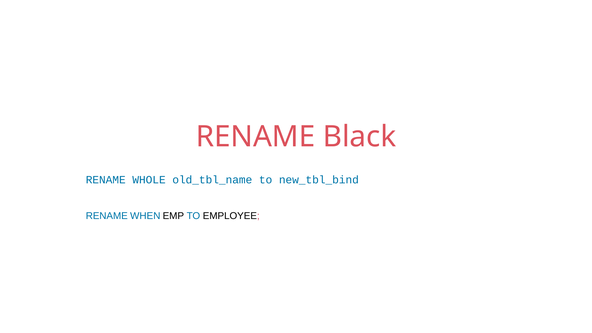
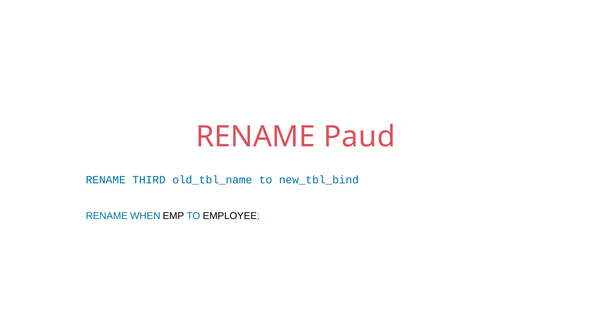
Black: Black -> Paud
WHOLE: WHOLE -> THIRD
